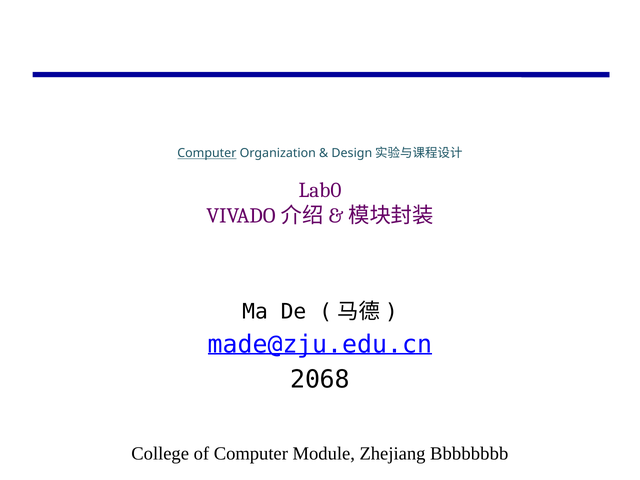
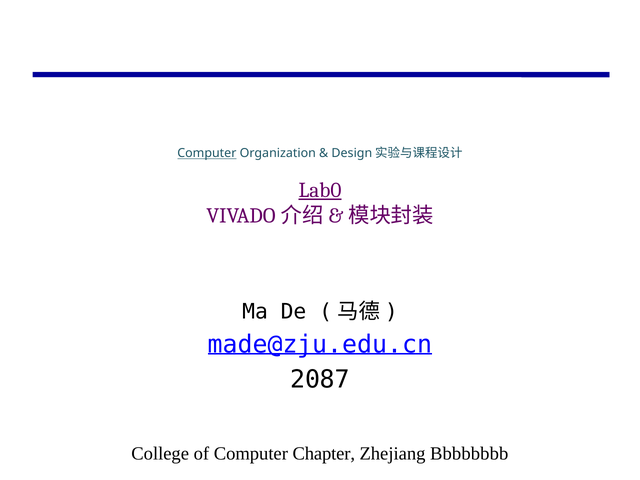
Lab0 underline: none -> present
2068: 2068 -> 2087
Module: Module -> Chapter
